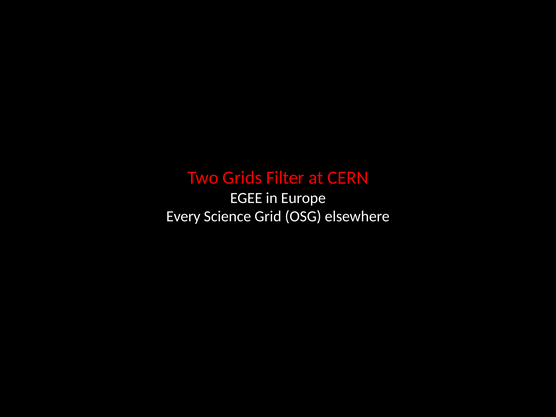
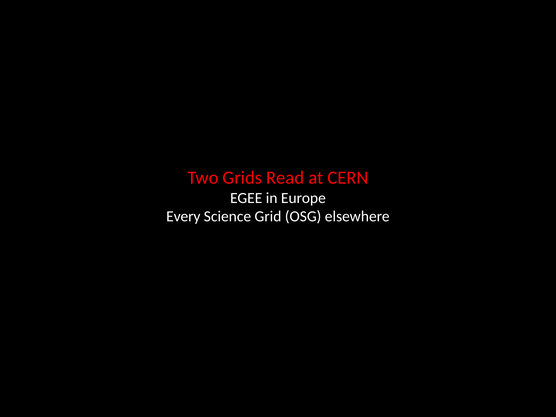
Filter: Filter -> Read
